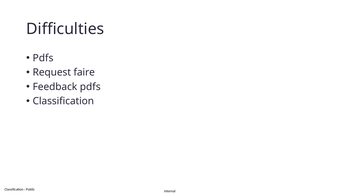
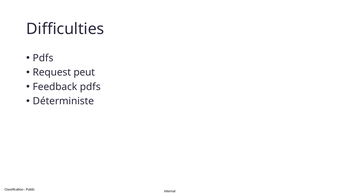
faire: faire -> peut
Classification at (63, 101): Classification -> Déterministe
